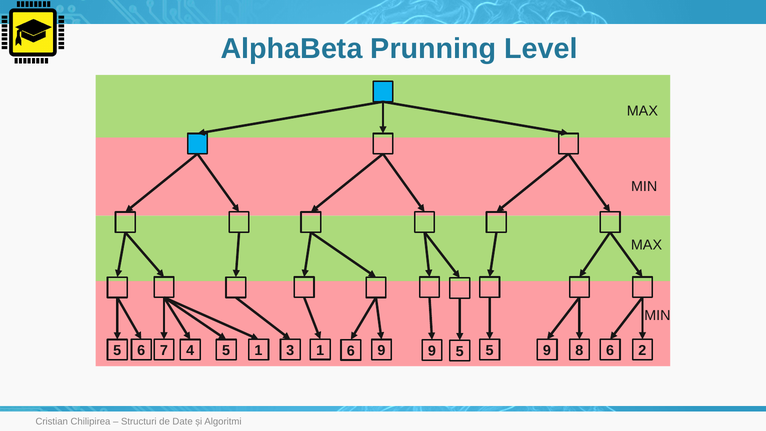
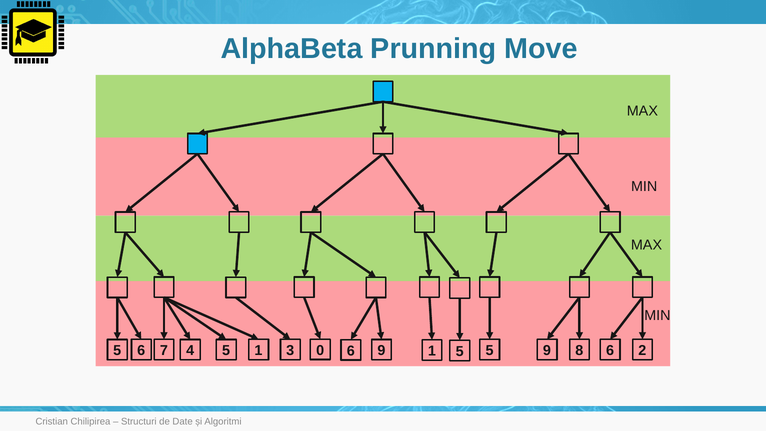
Level: Level -> Move
6 9: 9 -> 1
1 1: 1 -> 0
